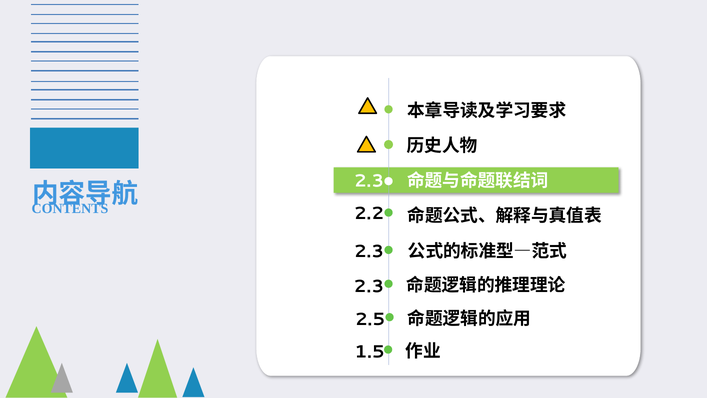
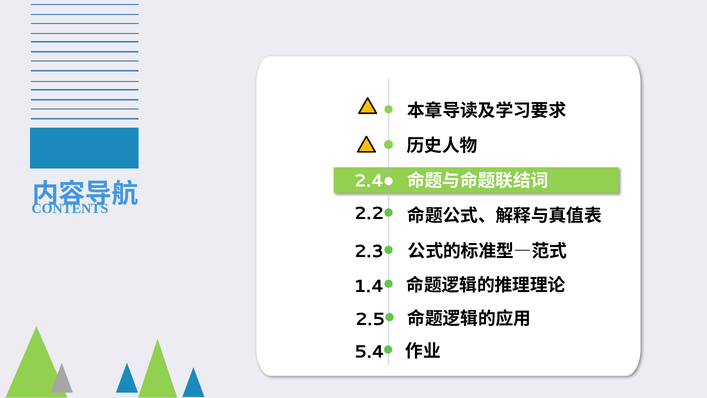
2.3 at (369, 181): 2.3 -> 2.4
2.3 at (369, 286): 2.3 -> 1.4
1.5: 1.5 -> 5.4
